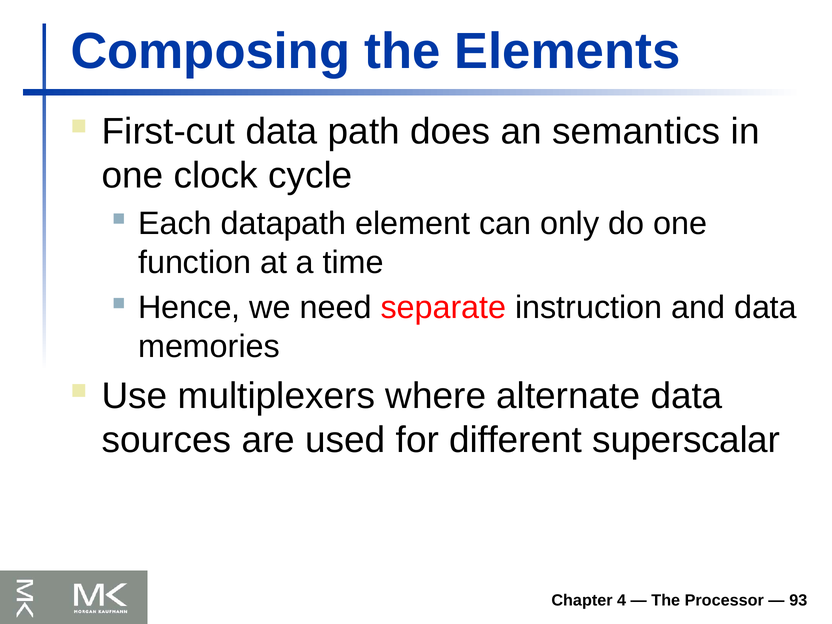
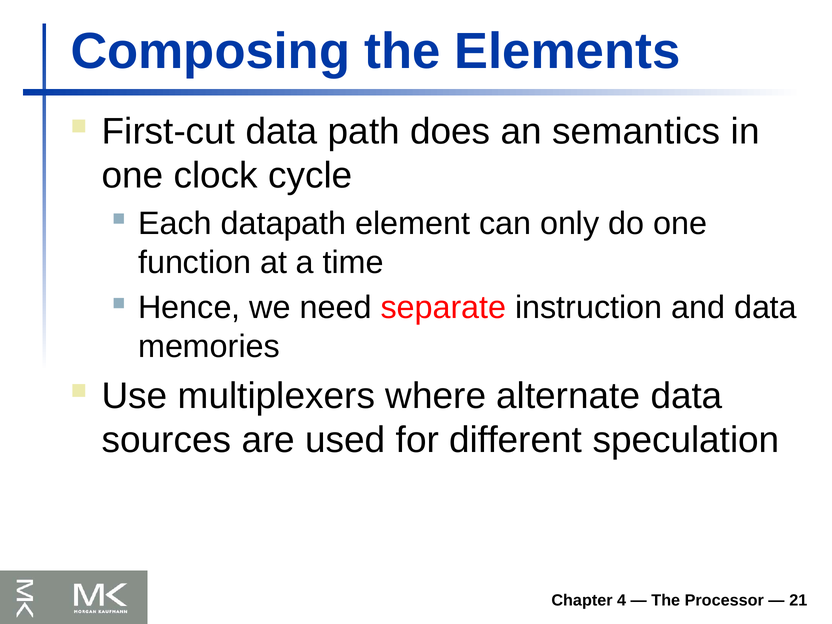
superscalar: superscalar -> speculation
93: 93 -> 21
